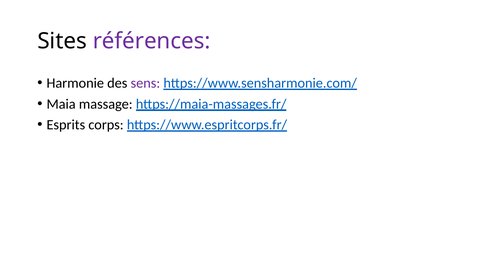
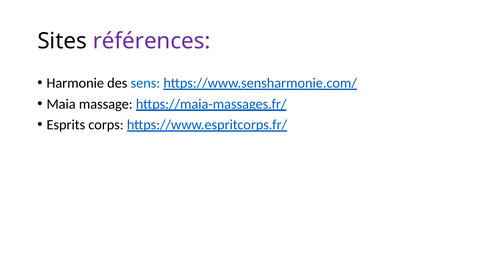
sens colour: purple -> blue
